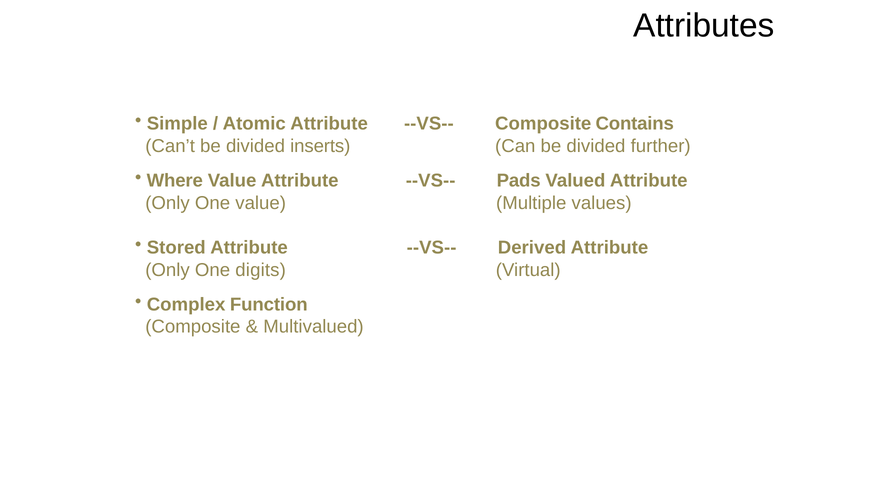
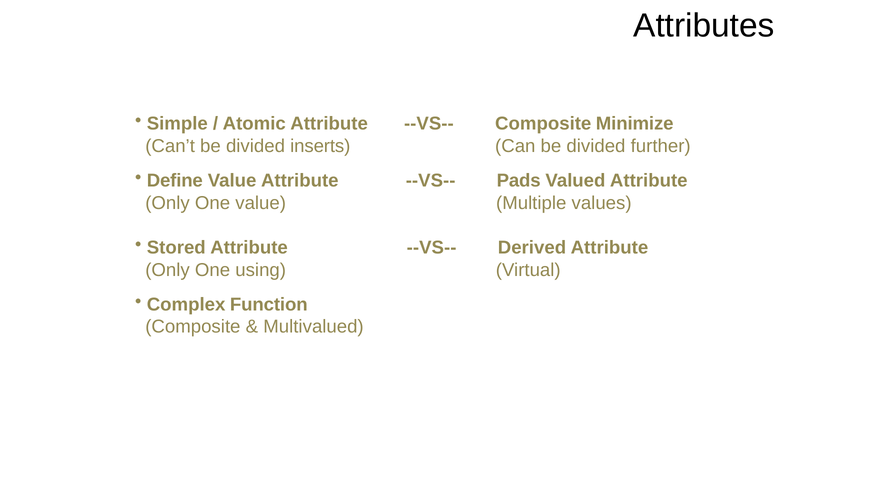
Contains: Contains -> Minimize
Where: Where -> Define
digits: digits -> using
